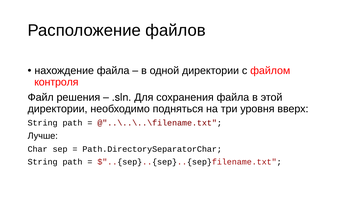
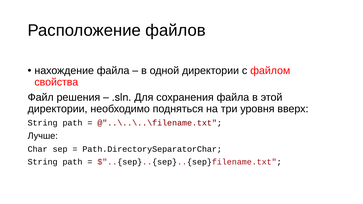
контроля: контроля -> свойства
